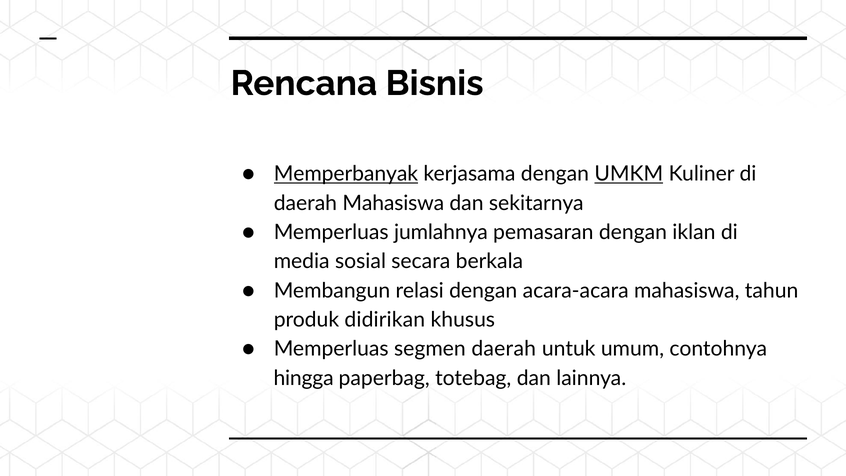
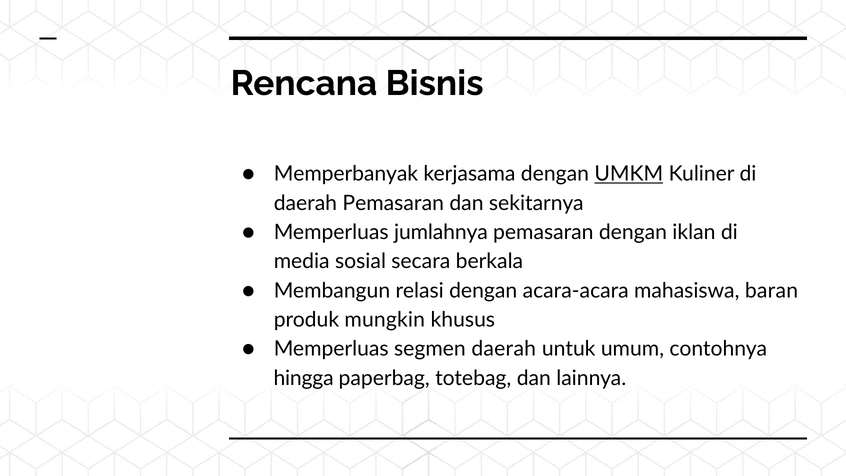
Memperbanyak underline: present -> none
daerah Mahasiswa: Mahasiswa -> Pemasaran
tahun: tahun -> baran
didirikan: didirikan -> mungkin
